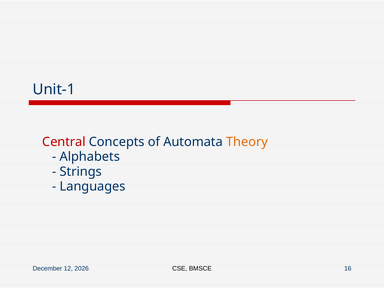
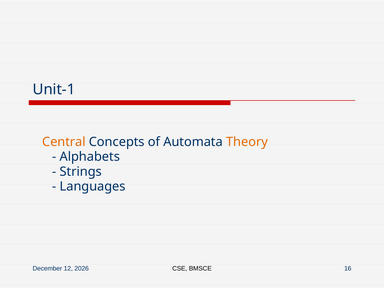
Central colour: red -> orange
